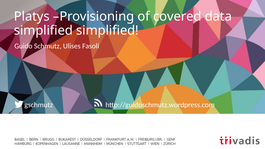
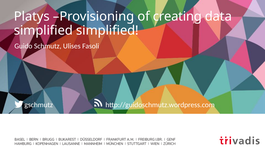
covered: covered -> creating
